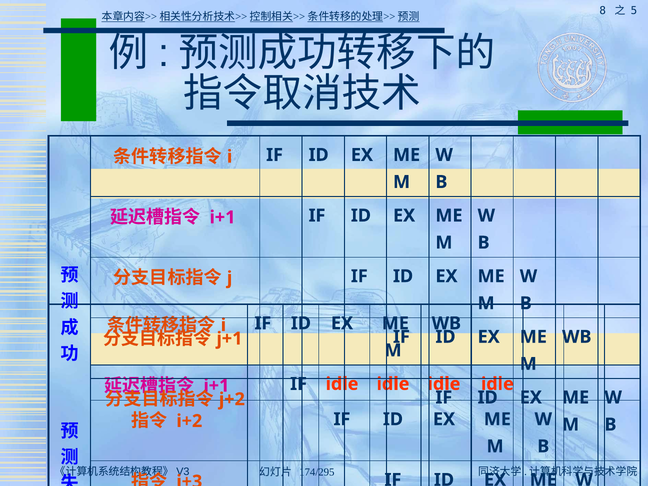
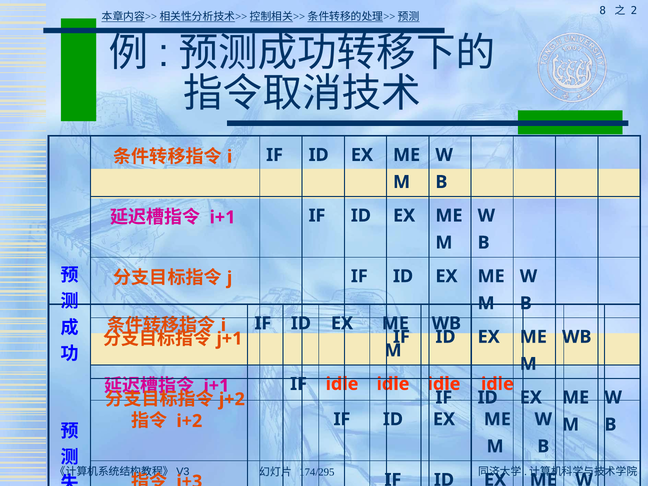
5: 5 -> 2
